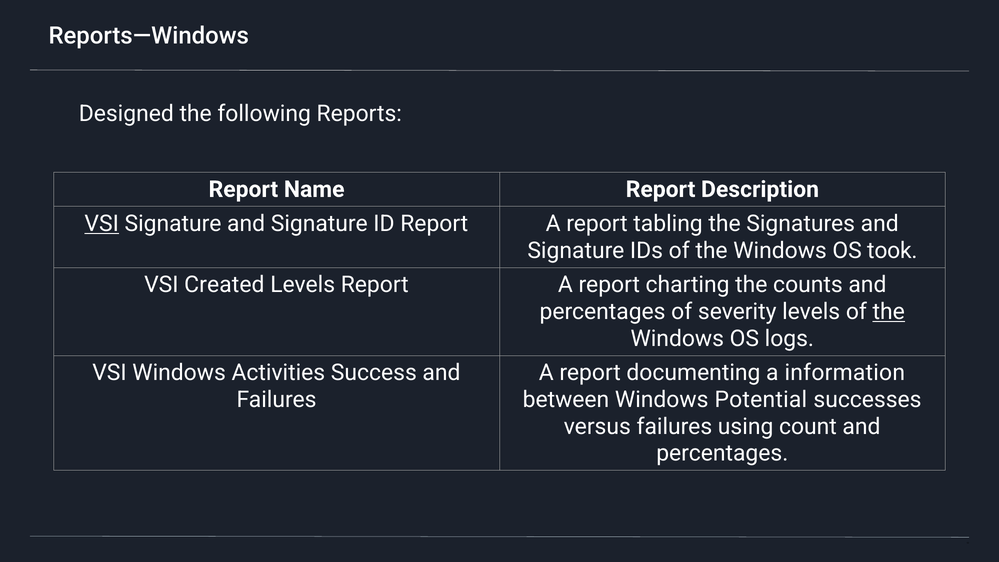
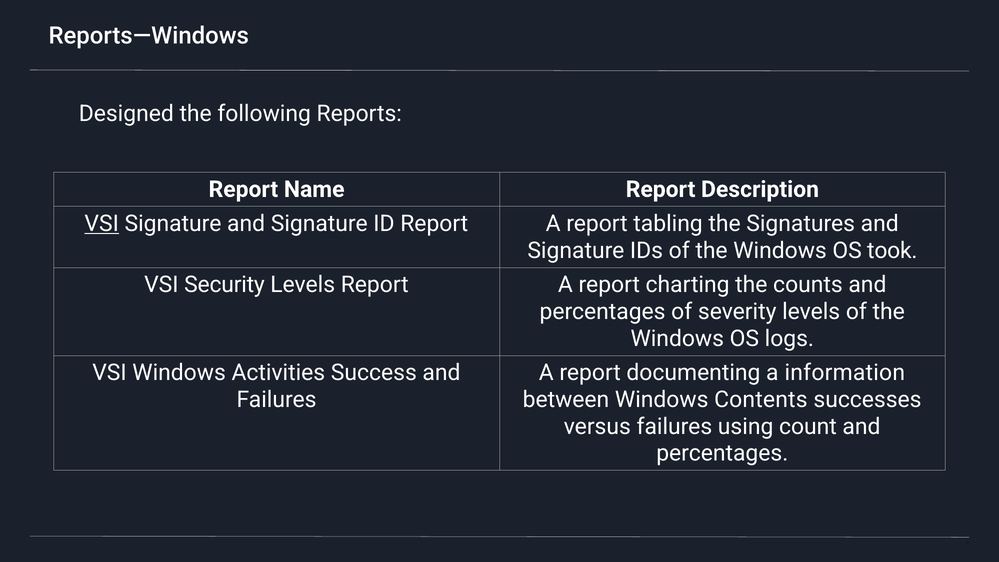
Created: Created -> Security
the at (889, 312) underline: present -> none
Potential: Potential -> Contents
